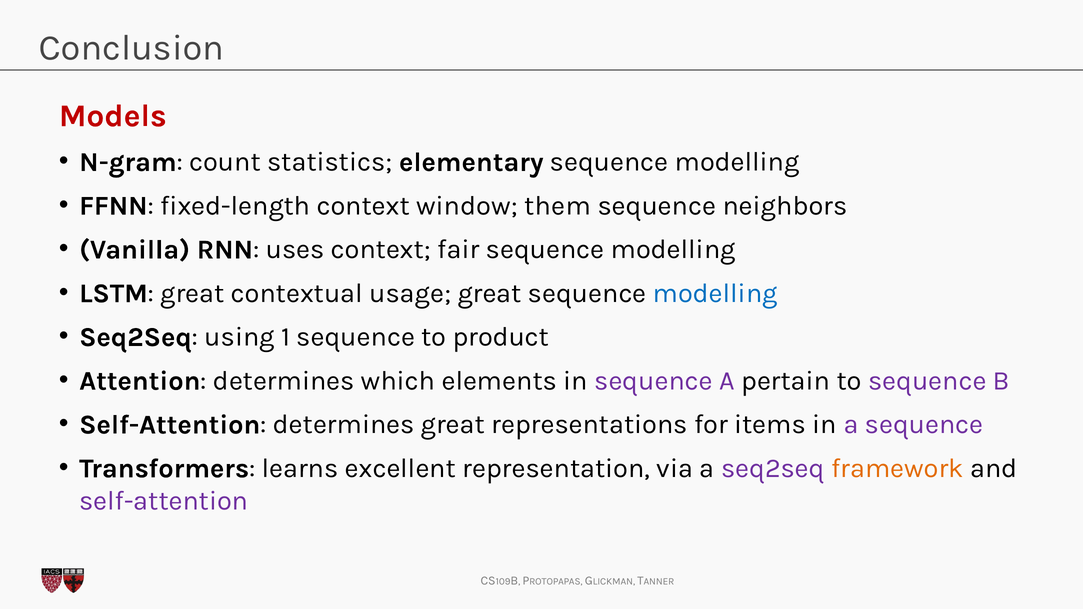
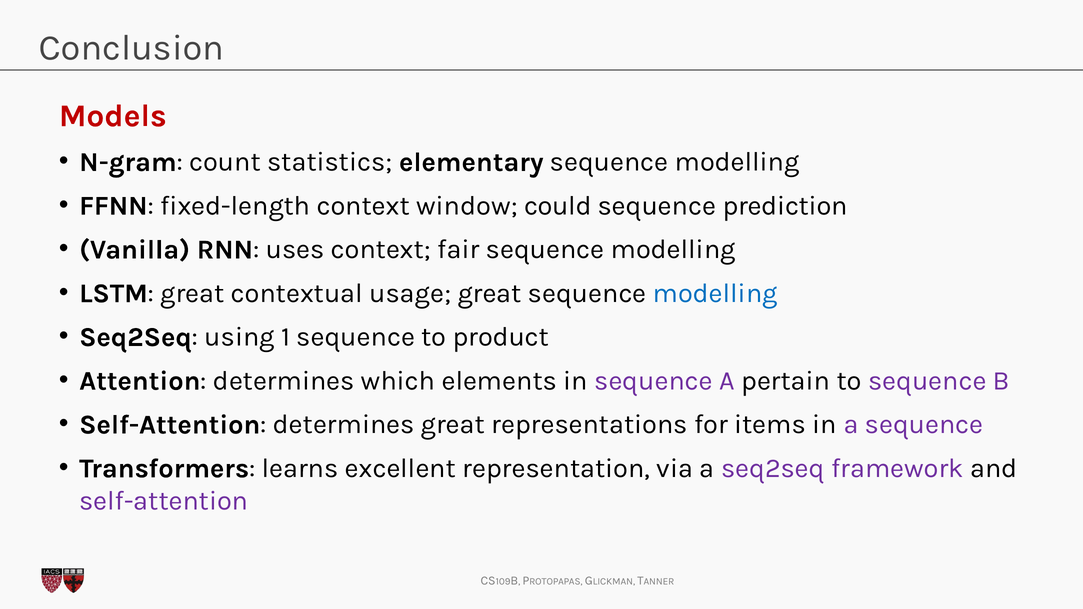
them: them -> could
neighbors: neighbors -> prediction
framework colour: orange -> purple
